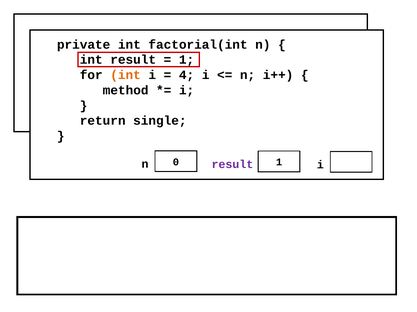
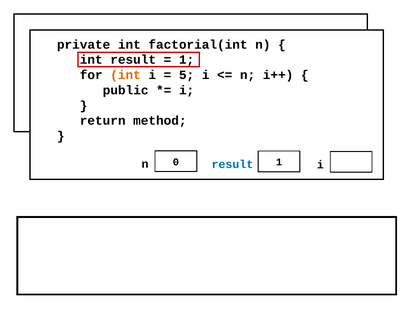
4: 4 -> 5
method at (126, 90): method -> public
single: single -> method
result at (232, 165) colour: purple -> blue
